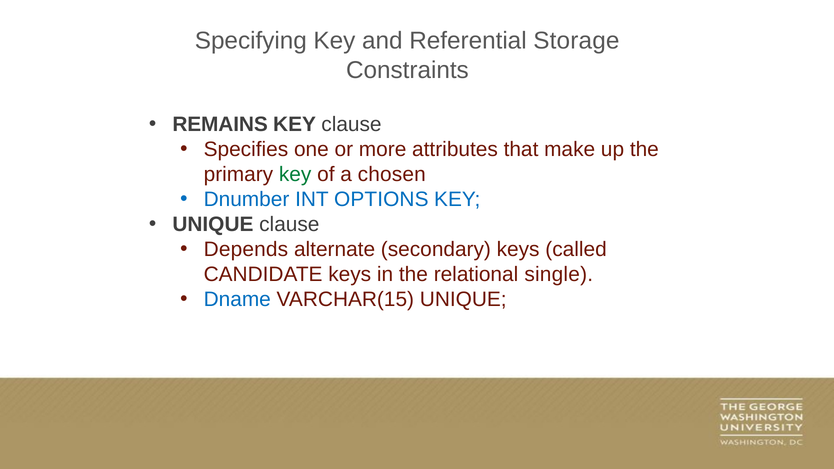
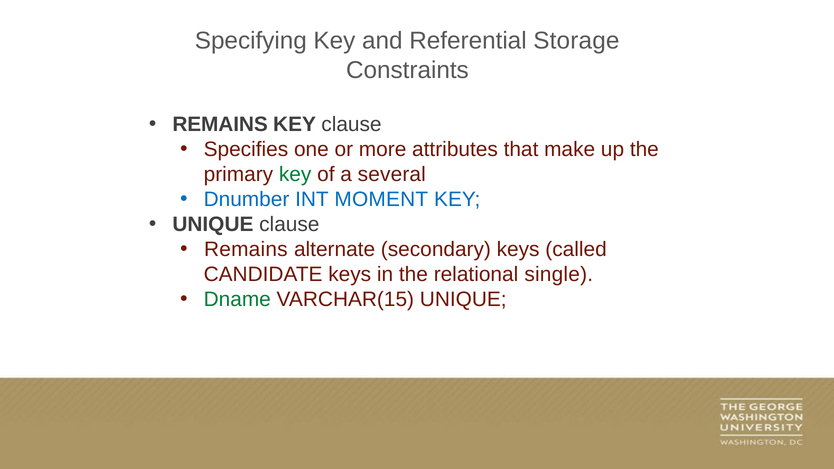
chosen: chosen -> several
OPTIONS: OPTIONS -> MOMENT
Depends at (246, 250): Depends -> Remains
Dname colour: blue -> green
